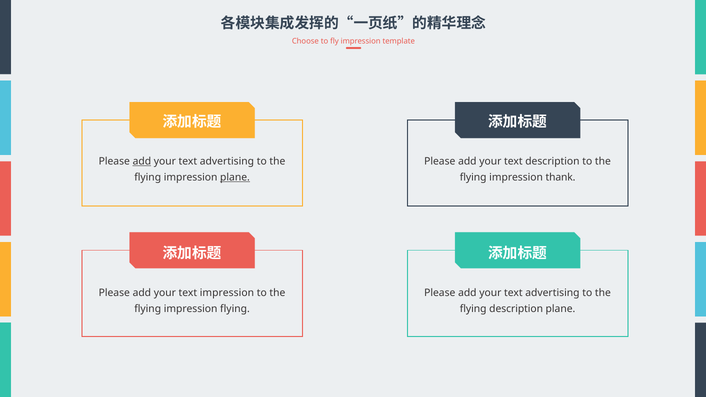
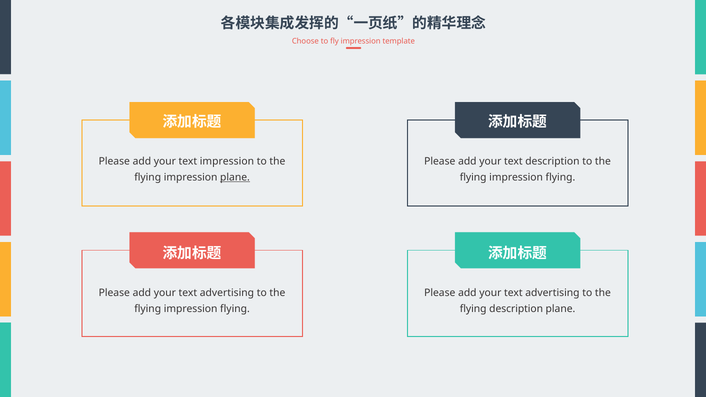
add at (142, 161) underline: present -> none
advertising at (227, 161): advertising -> impression
thank at (561, 177): thank -> flying
impression at (227, 293): impression -> advertising
